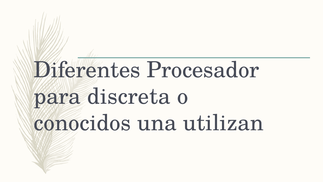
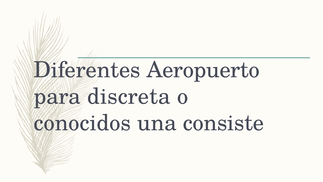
Procesador: Procesador -> Aeropuerto
utilizan: utilizan -> consiste
